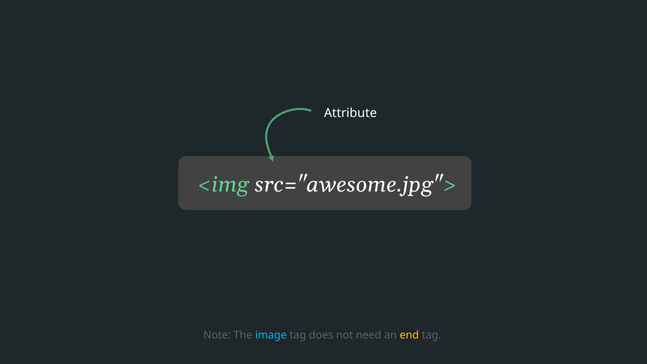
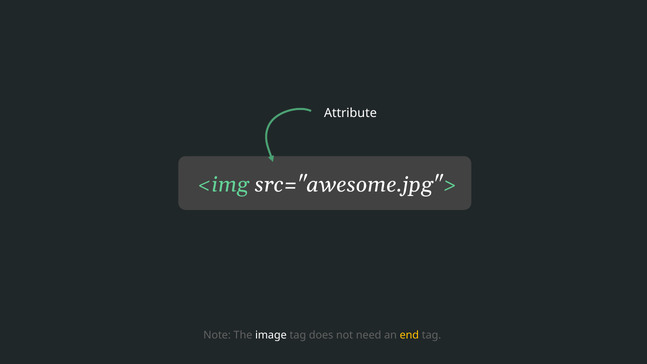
image colour: light blue -> white
